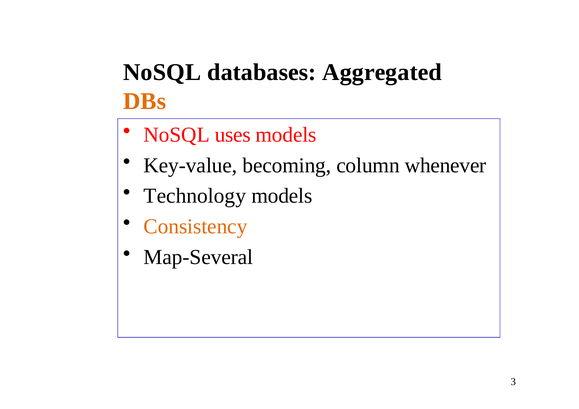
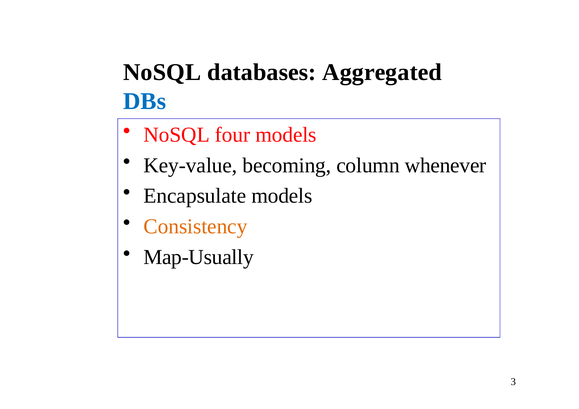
DBs colour: orange -> blue
uses: uses -> four
Technology: Technology -> Encapsulate
Map-Several: Map-Several -> Map-Usually
